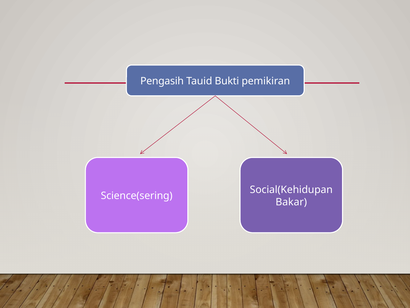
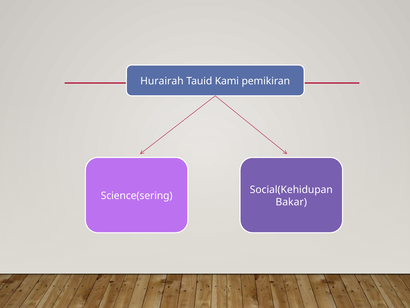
Pengasih: Pengasih -> Hurairah
Bukti: Bukti -> Kami
